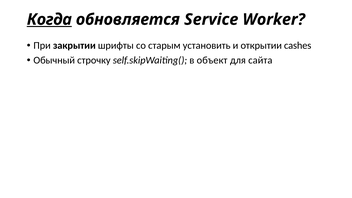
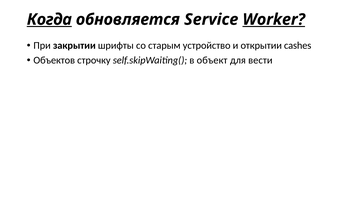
Worker underline: none -> present
установить: установить -> устройство
Обычный: Обычный -> Объектов
сайта: сайта -> вести
